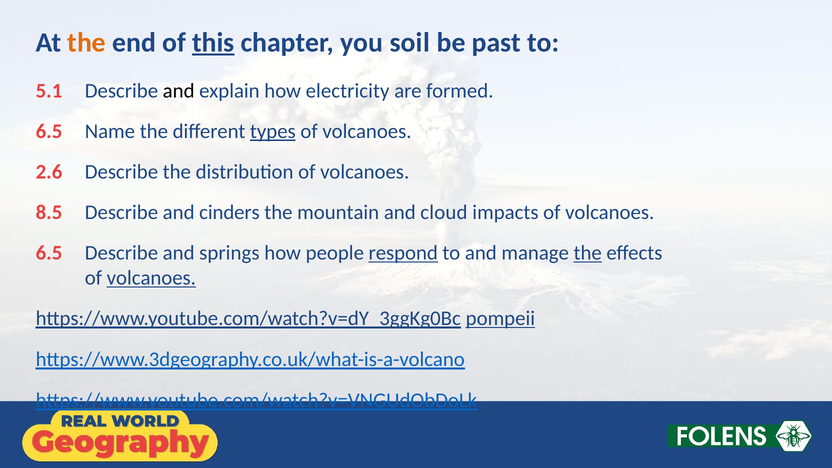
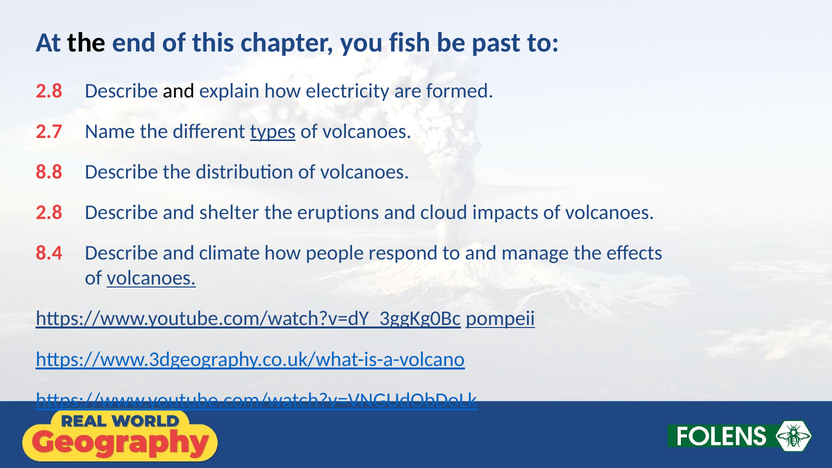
the at (87, 43) colour: orange -> black
this underline: present -> none
soil: soil -> fish
5.1 at (49, 91): 5.1 -> 2.8
6.5 at (49, 131): 6.5 -> 2.7
2.6: 2.6 -> 8.8
8.5 at (49, 212): 8.5 -> 2.8
cinders: cinders -> shelter
mountain: mountain -> eruptions
6.5 at (49, 253): 6.5 -> 8.4
springs: springs -> climate
respond underline: present -> none
the at (588, 253) underline: present -> none
